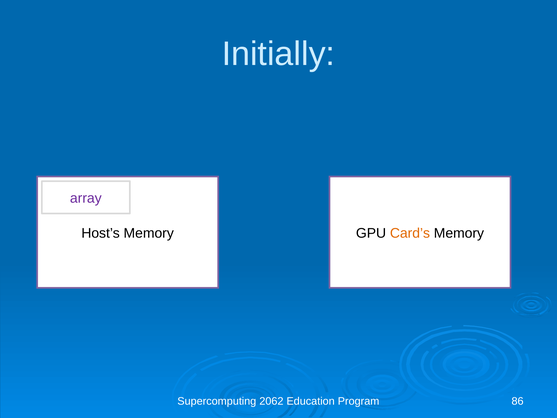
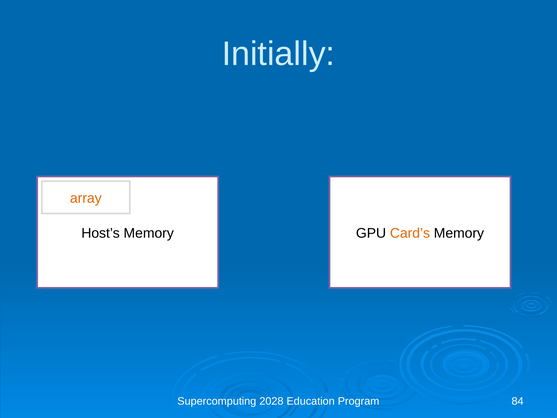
array colour: purple -> orange
2062: 2062 -> 2028
86: 86 -> 84
